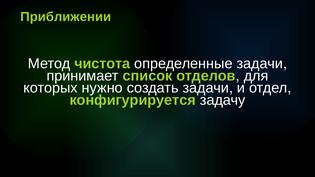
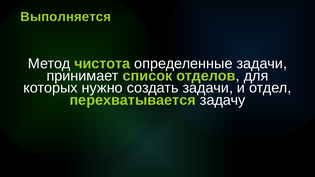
Приближении: Приближении -> Выполняется
конфигурируется: конфигурируется -> перехватывается
